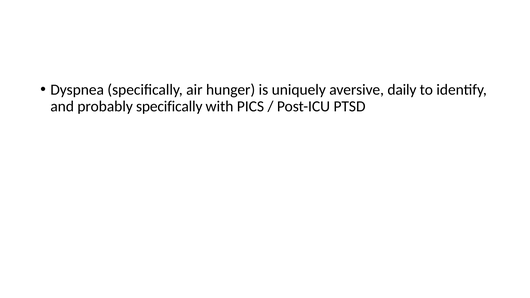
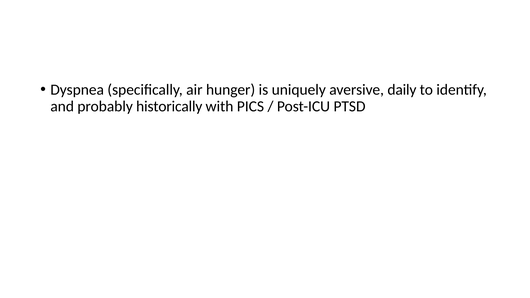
probably specifically: specifically -> historically
